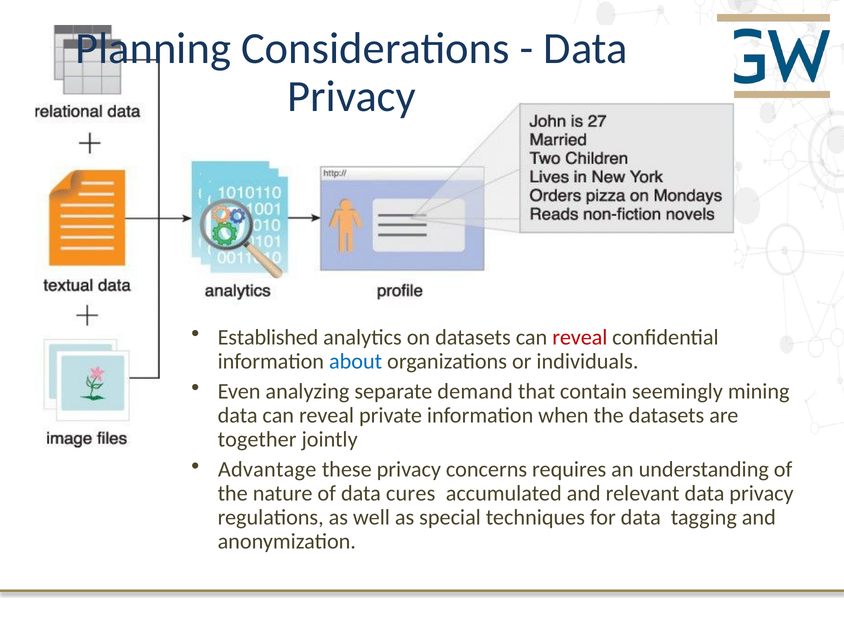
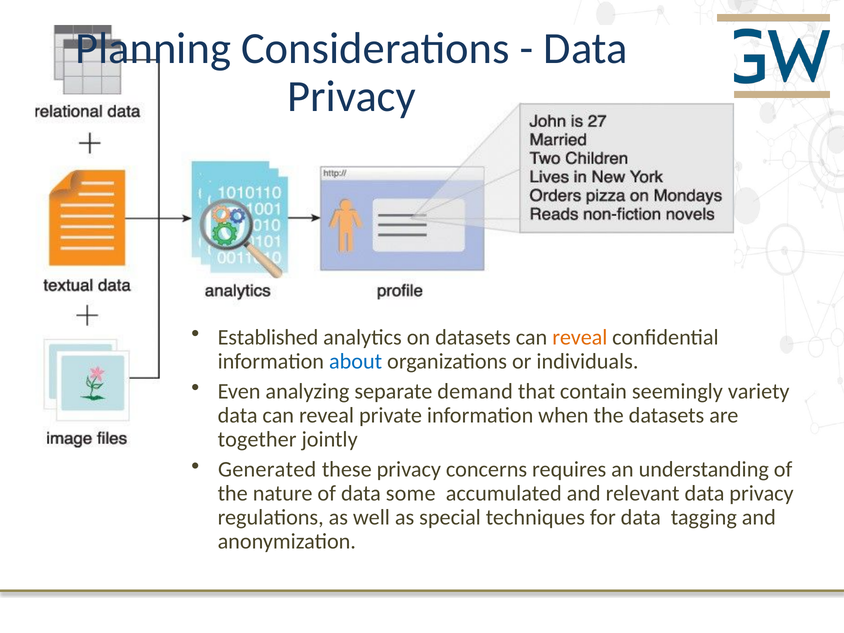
reveal at (580, 337) colour: red -> orange
mining: mining -> variety
Advantage: Advantage -> Generated
cures: cures -> some
